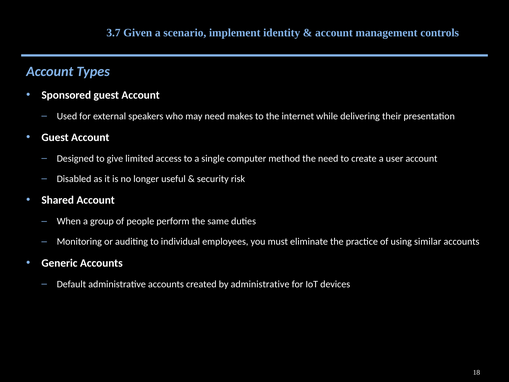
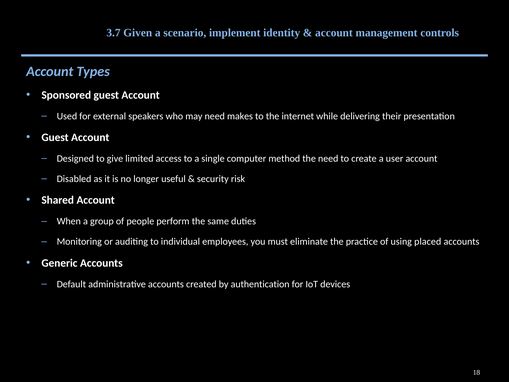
similar: similar -> placed
by administrative: administrative -> authentication
